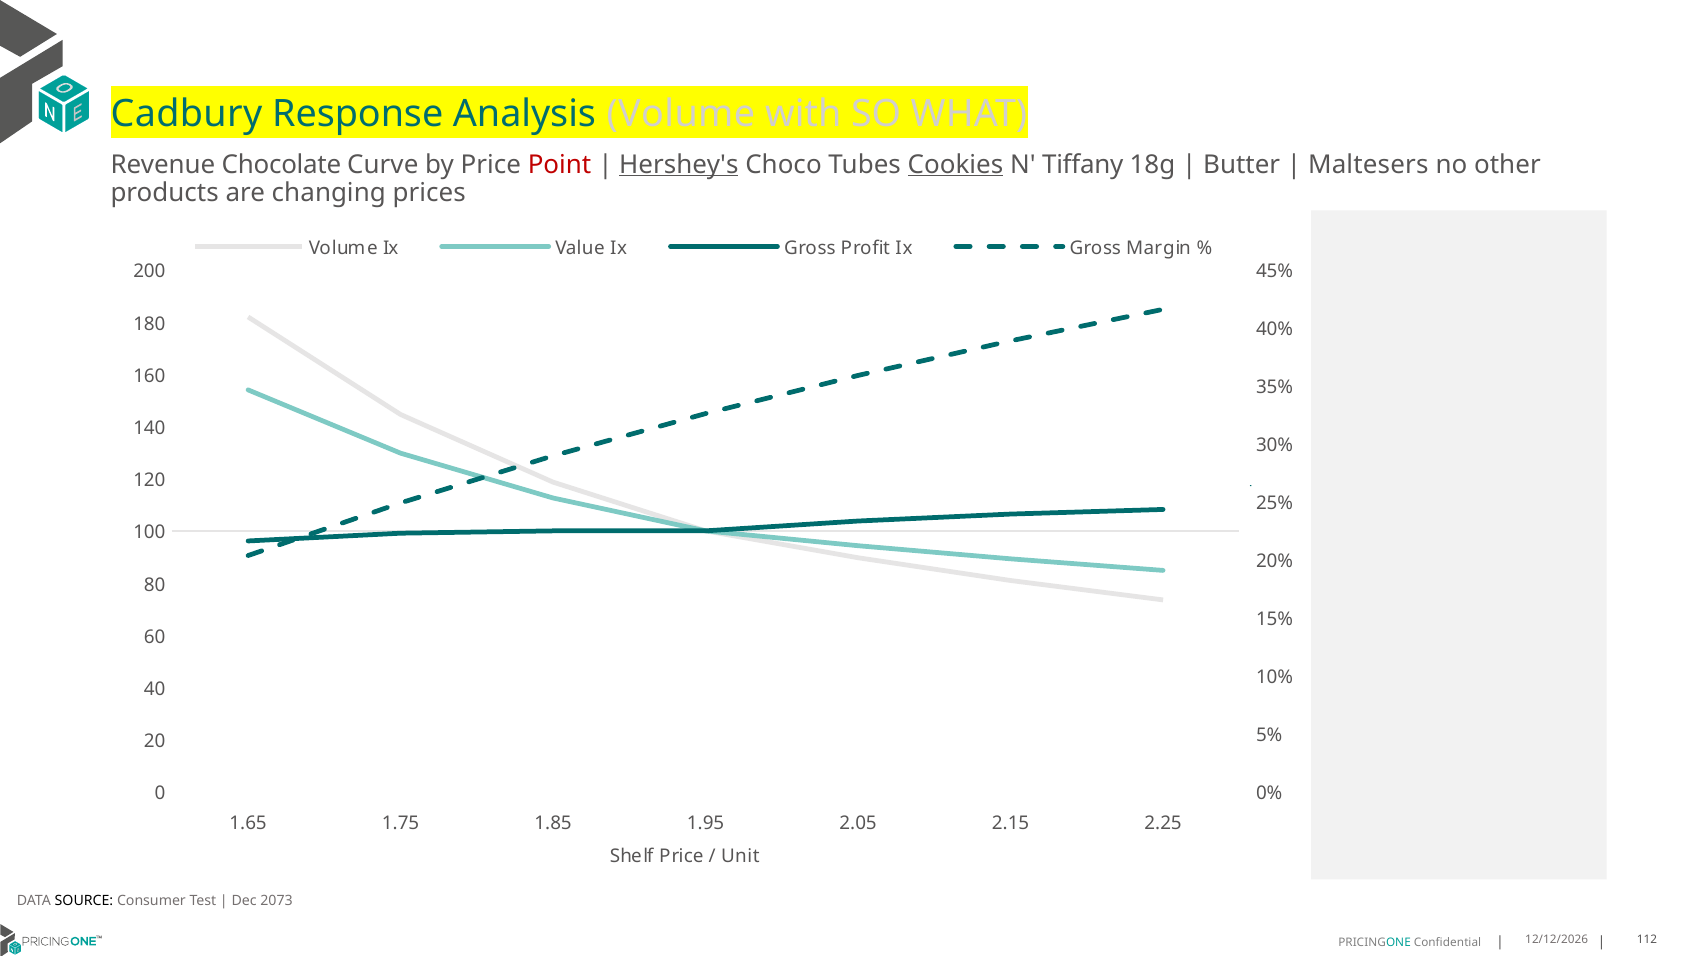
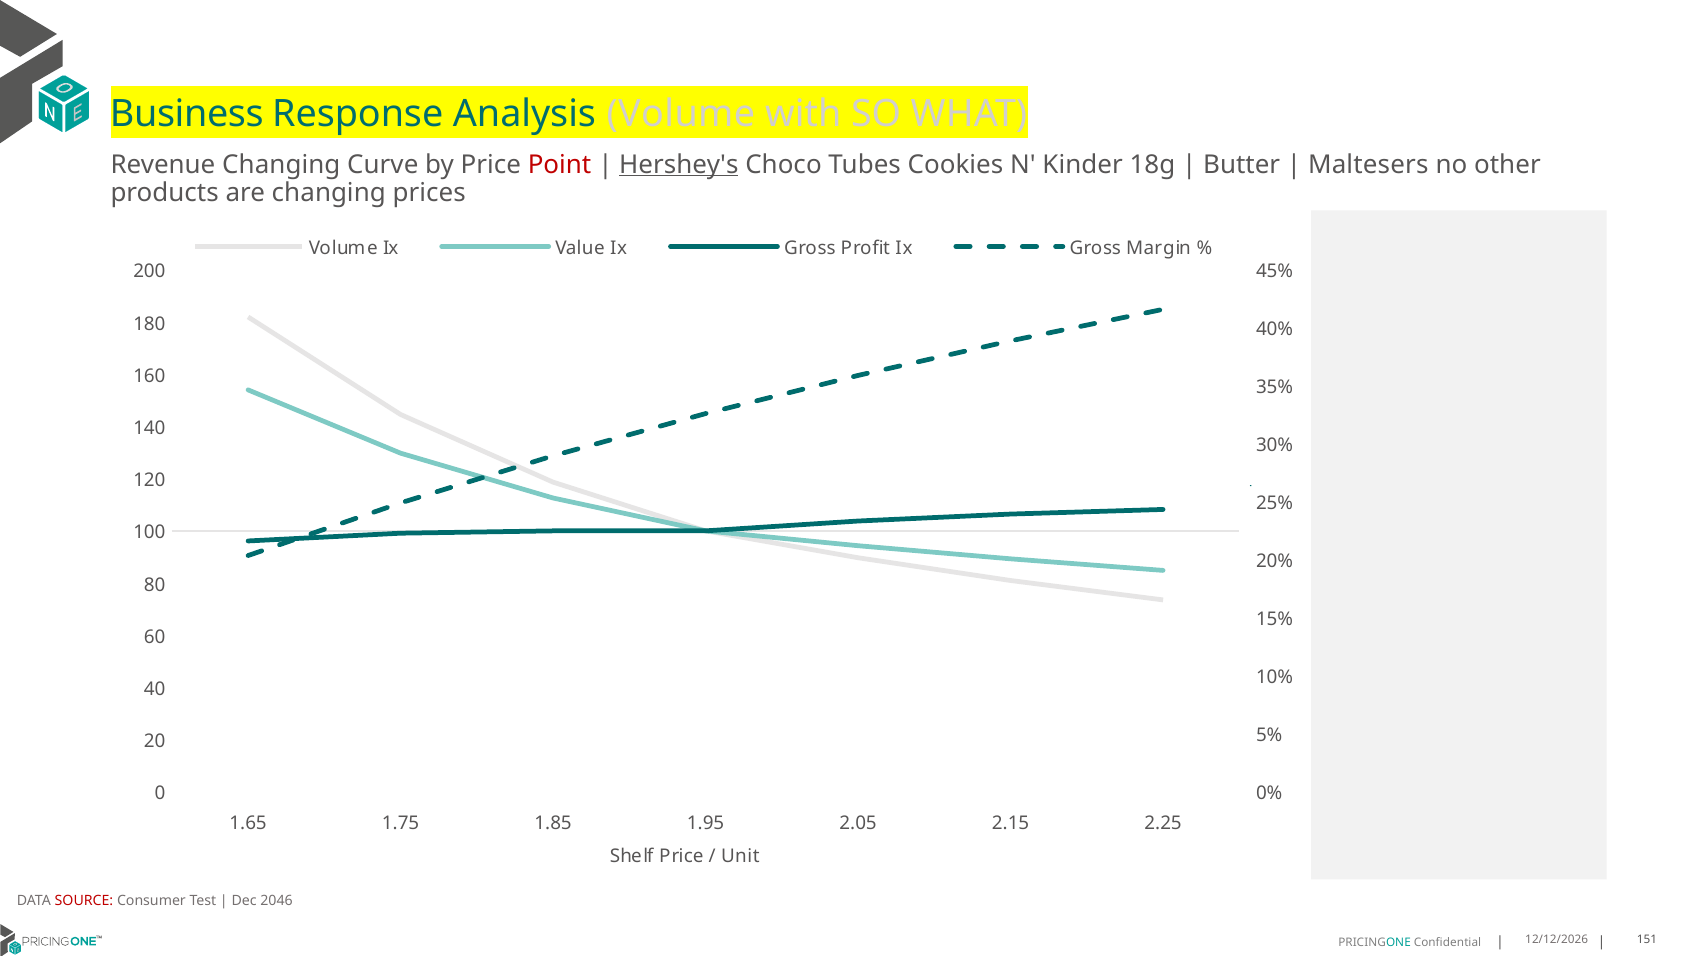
Cadbury: Cadbury -> Business
Revenue Chocolate: Chocolate -> Changing
Cookies underline: present -> none
Tiffany: Tiffany -> Kinder
SOURCE colour: black -> red
2073: 2073 -> 2046
112: 112 -> 151
